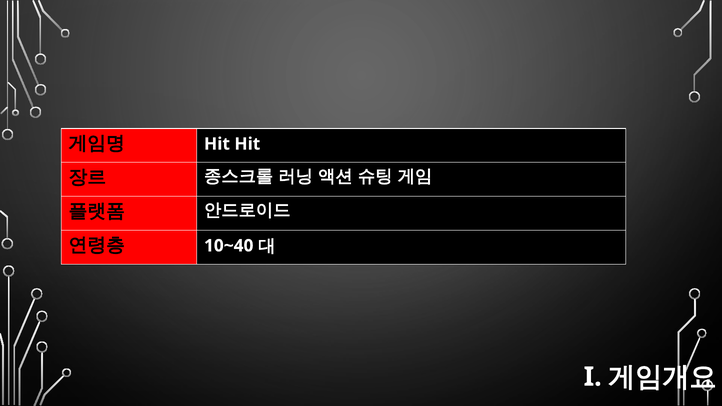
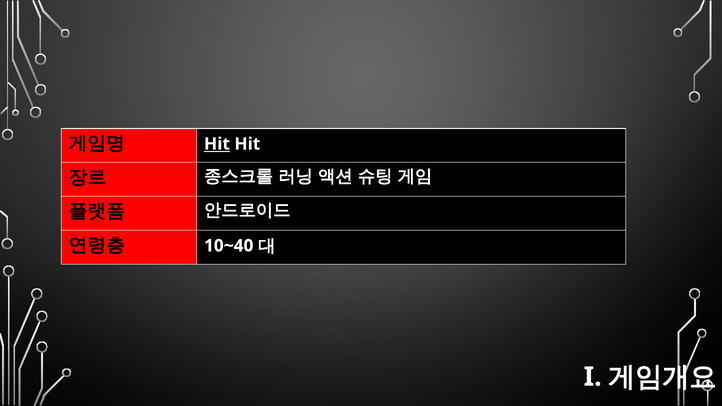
Hit at (217, 144) underline: none -> present
